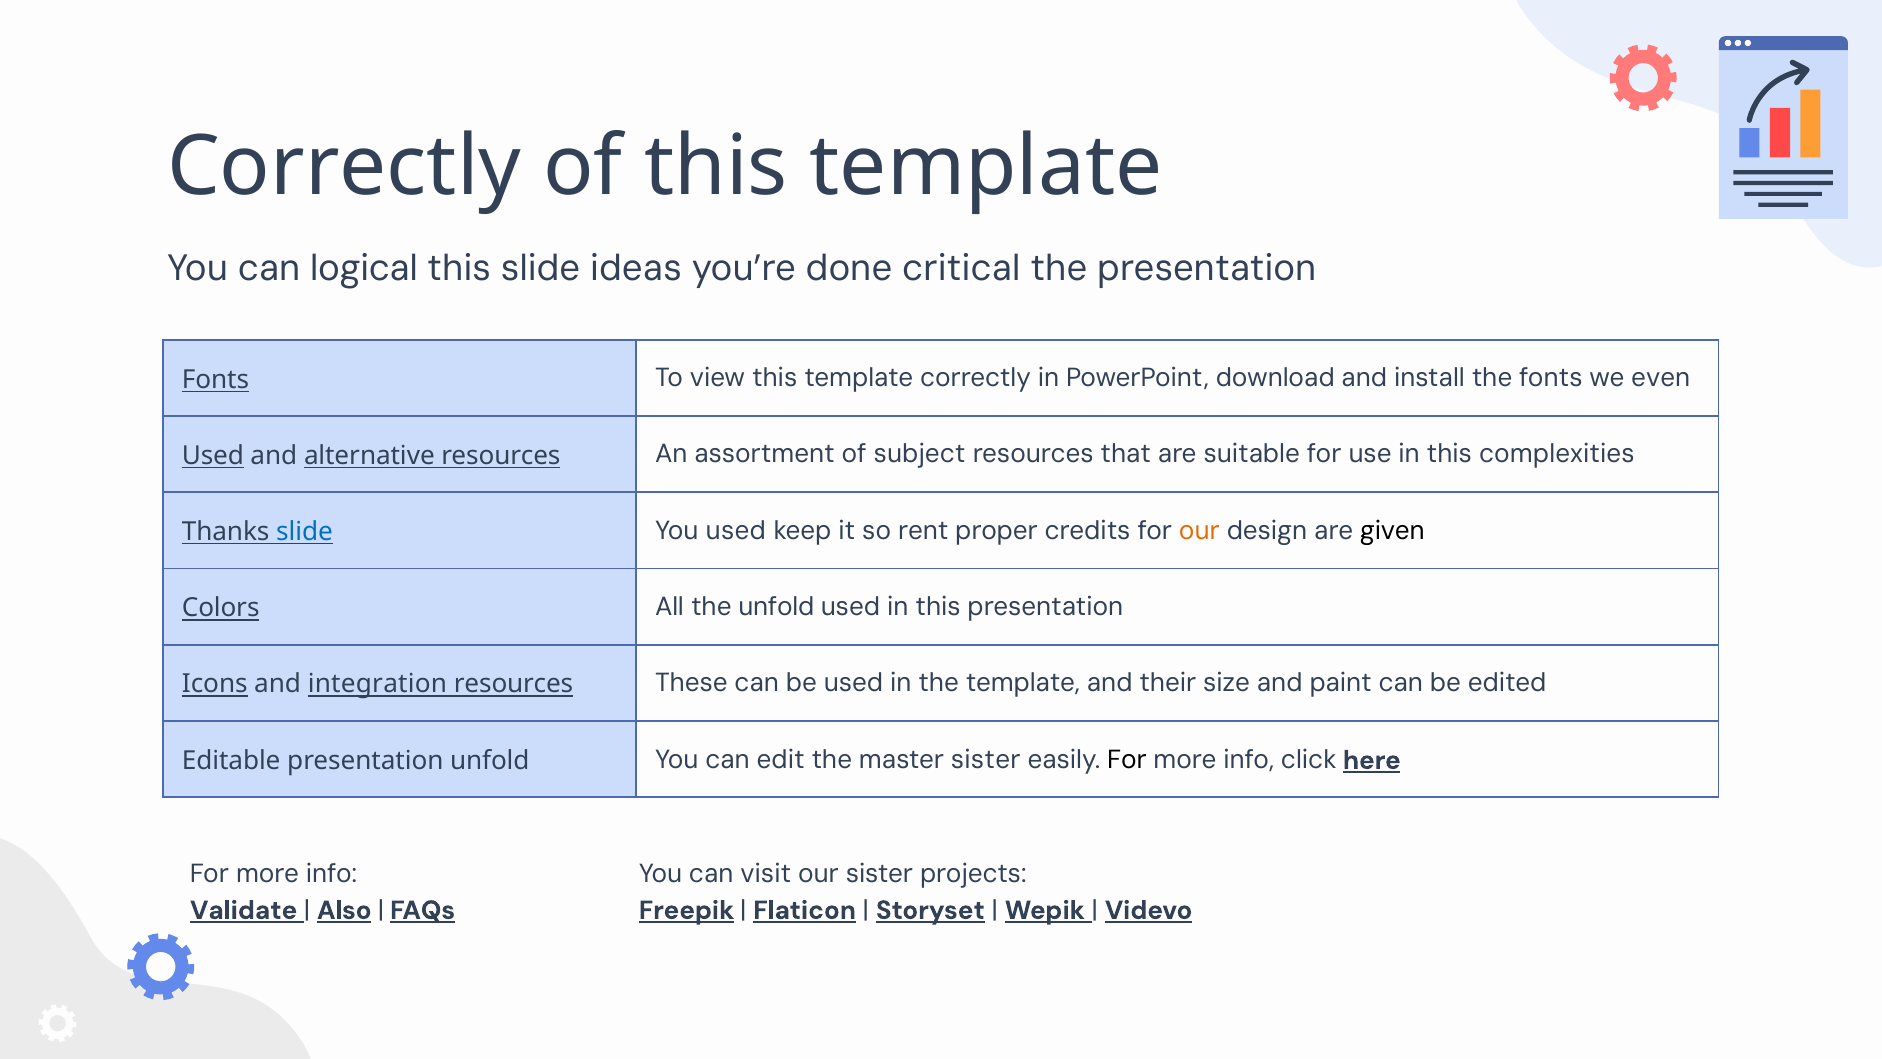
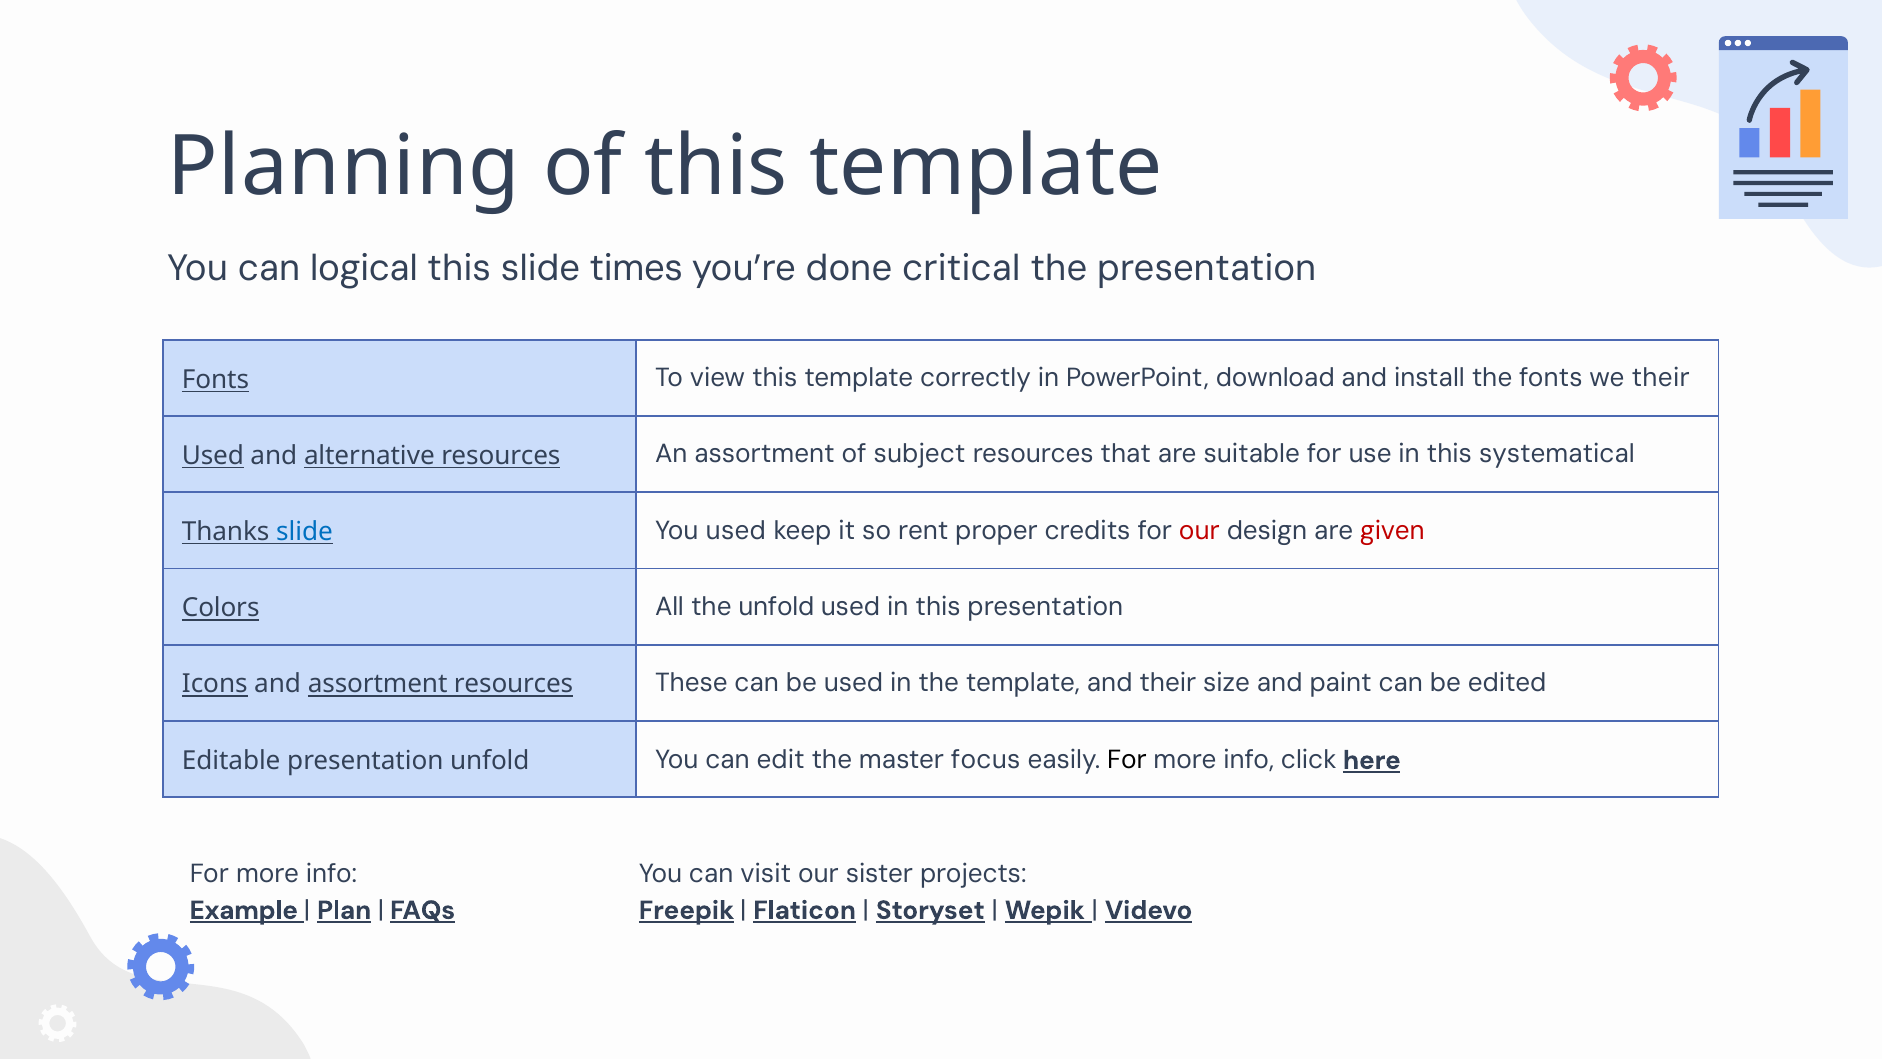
Correctly at (344, 166): Correctly -> Planning
ideas: ideas -> times
we even: even -> their
complexities: complexities -> systematical
our at (1199, 530) colour: orange -> red
given colour: black -> red
and integration: integration -> assortment
master sister: sister -> focus
Validate: Validate -> Example
Also: Also -> Plan
